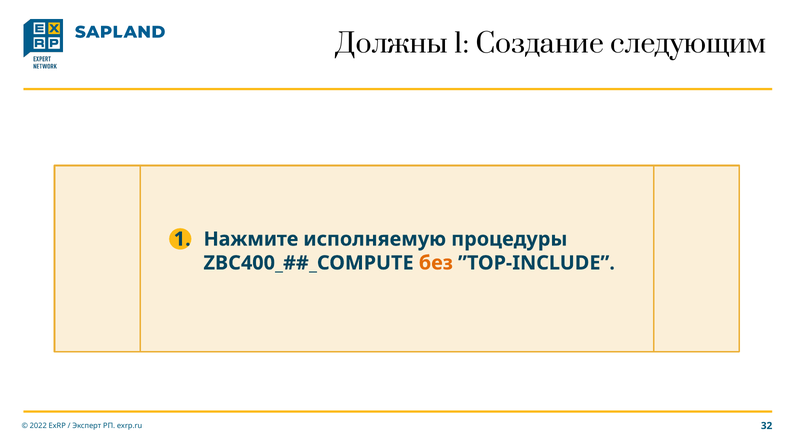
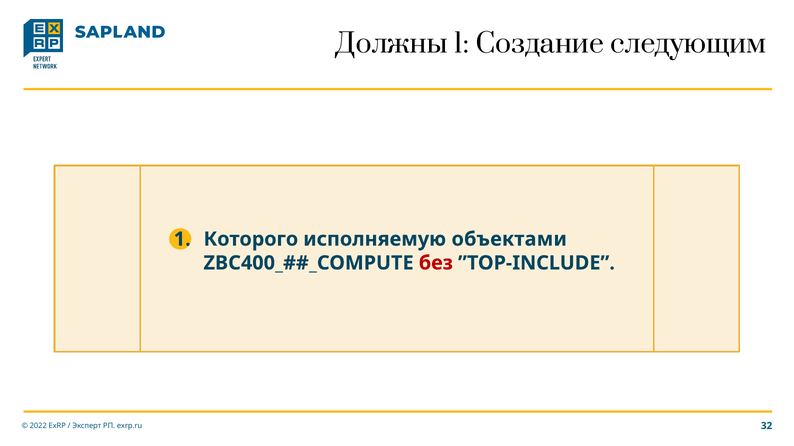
Нажмите: Нажмите -> Которого
процедуры: процедуры -> объектами
без colour: orange -> red
